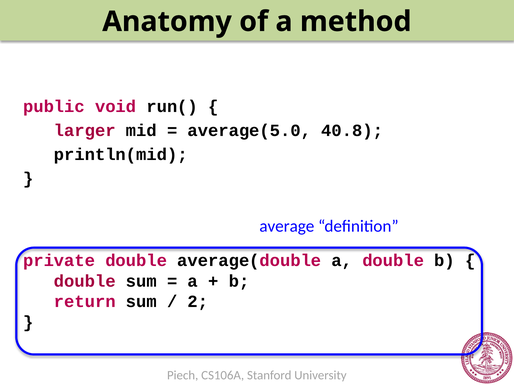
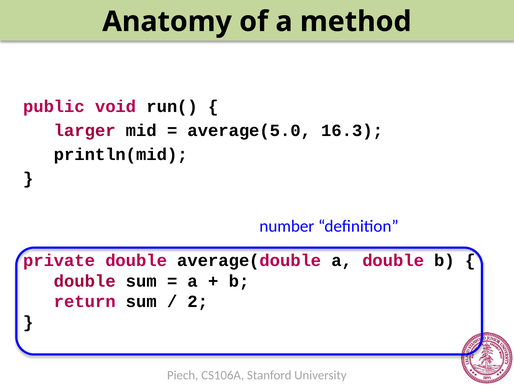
40.8: 40.8 -> 16.3
average: average -> number
